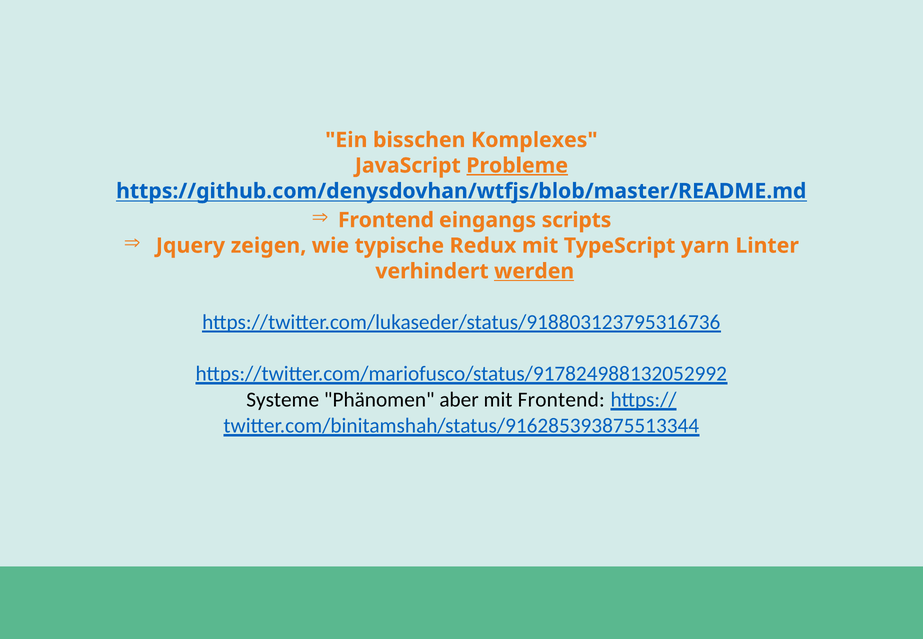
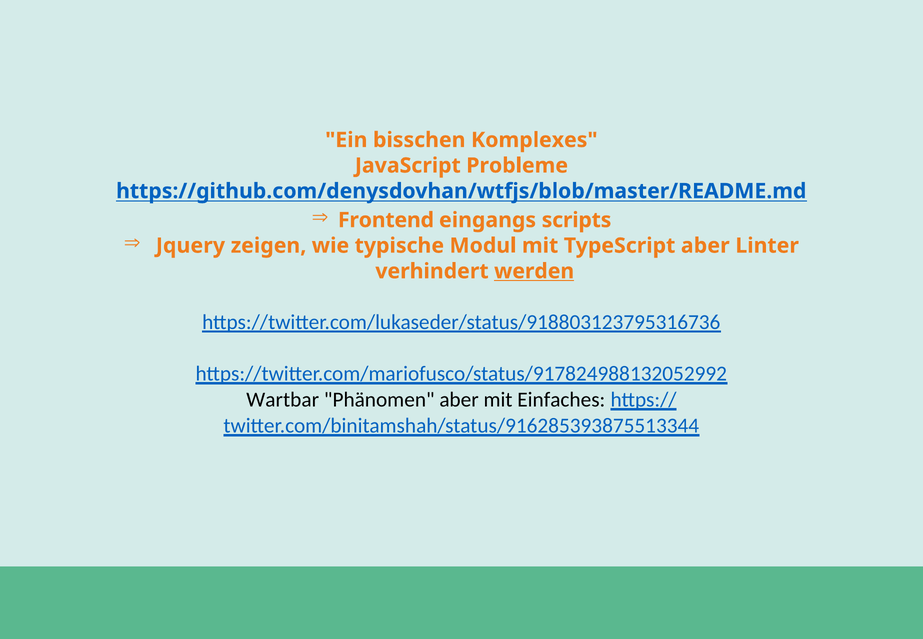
Probleme underline: present -> none
Redux: Redux -> Modul
TypeScript yarn: yarn -> aber
Systeme: Systeme -> Wartbar
mit Frontend: Frontend -> Einfaches
